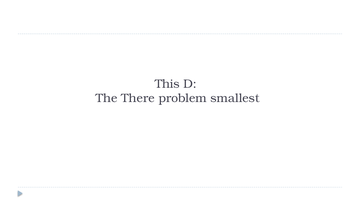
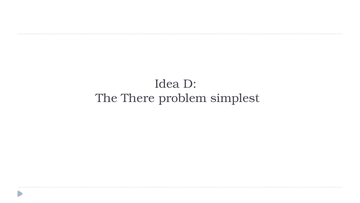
This: This -> Idea
smallest: smallest -> simplest
